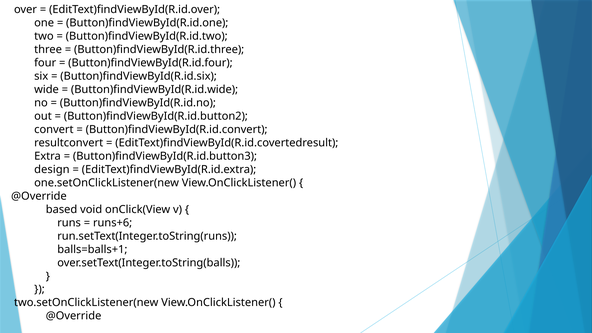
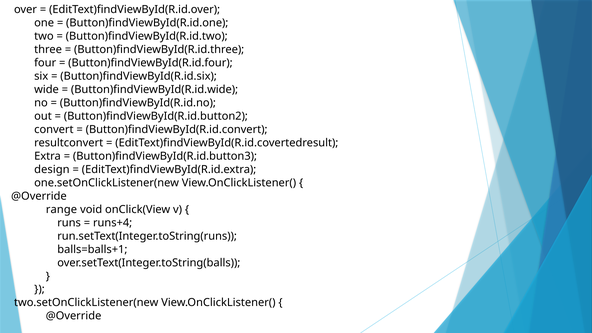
based: based -> range
runs+6: runs+6 -> runs+4
